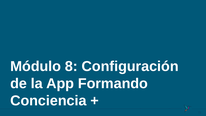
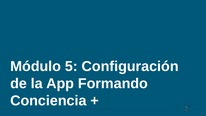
8: 8 -> 5
